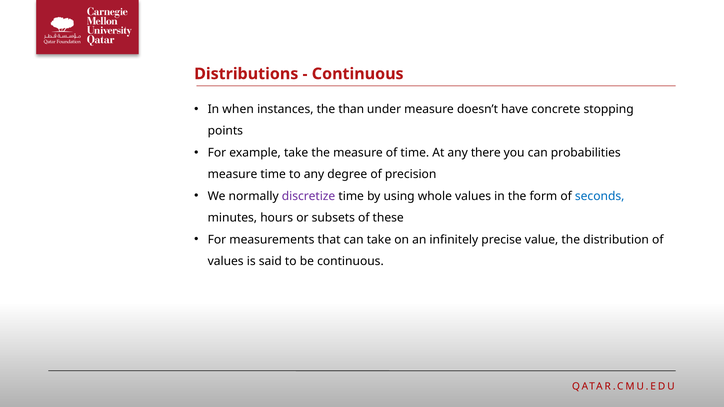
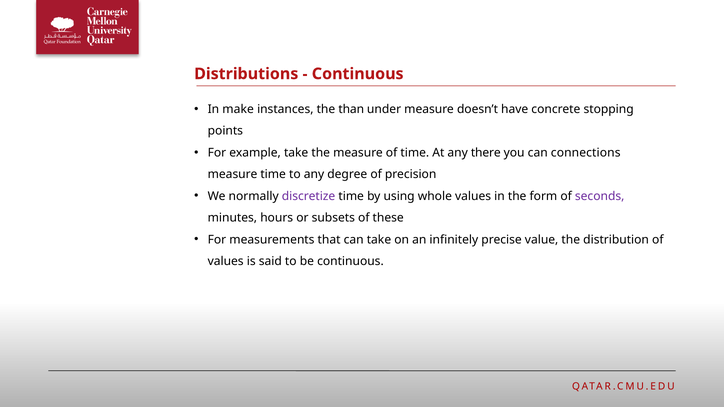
when: when -> make
probabilities: probabilities -> connections
seconds colour: blue -> purple
